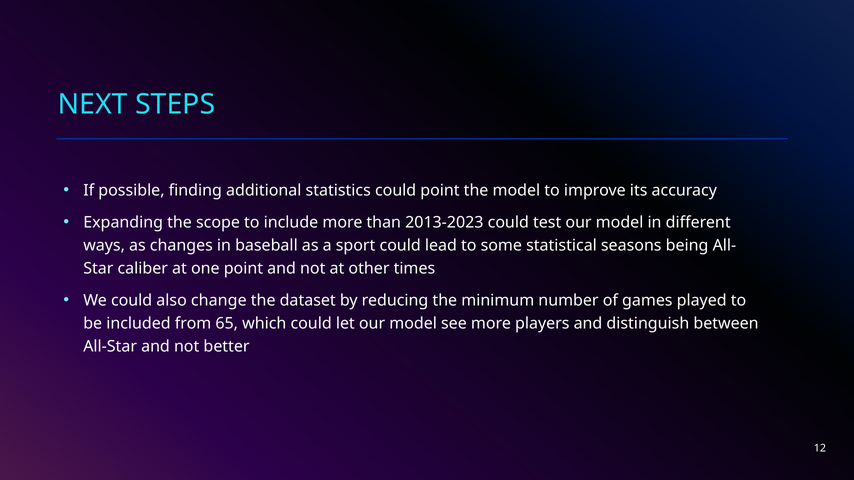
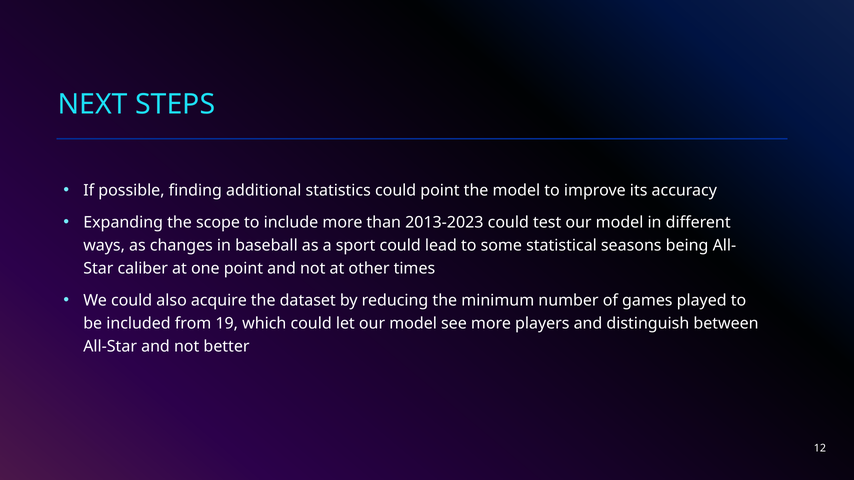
change: change -> acquire
65: 65 -> 19
